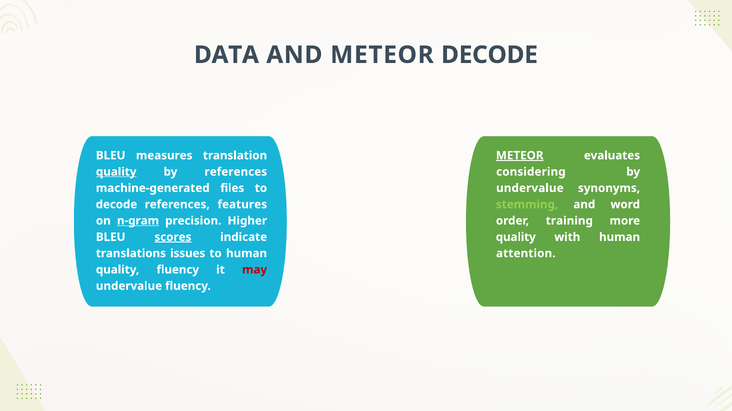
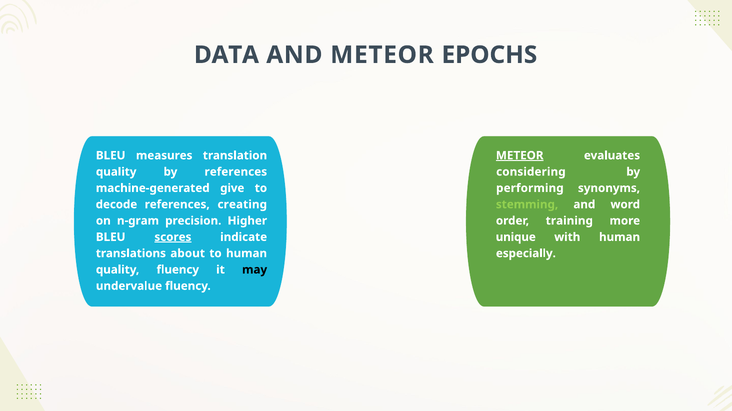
METEOR DECODE: DECODE -> EPOCHS
quality at (116, 172) underline: present -> none
files: files -> give
undervalue at (530, 188): undervalue -> performing
features: features -> creating
n-gram underline: present -> none
quality at (516, 237): quality -> unique
issues: issues -> about
attention: attention -> especially
may colour: red -> black
